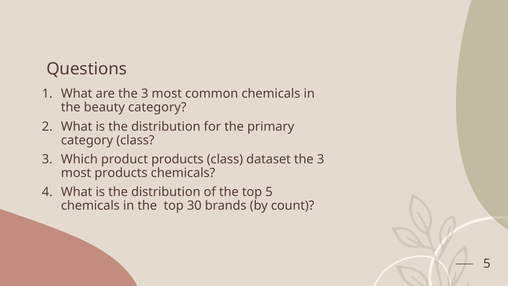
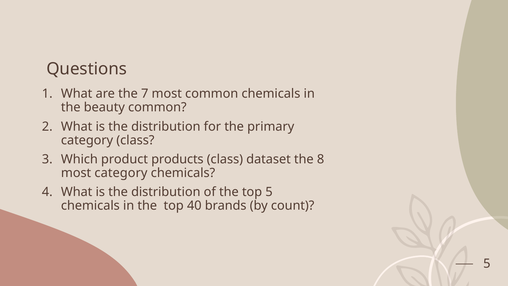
are the 3: 3 -> 7
beauty category: category -> common
3 at (321, 159): 3 -> 8
most products: products -> category
30: 30 -> 40
